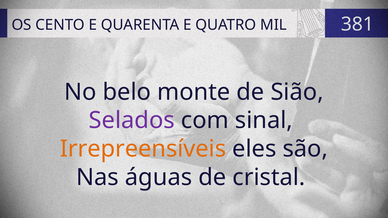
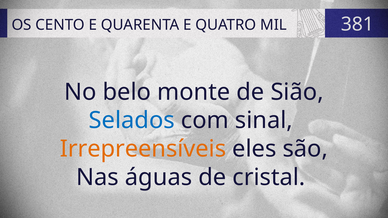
Selados colour: purple -> blue
